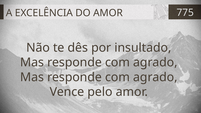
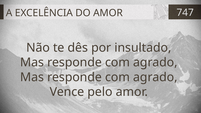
775: 775 -> 747
